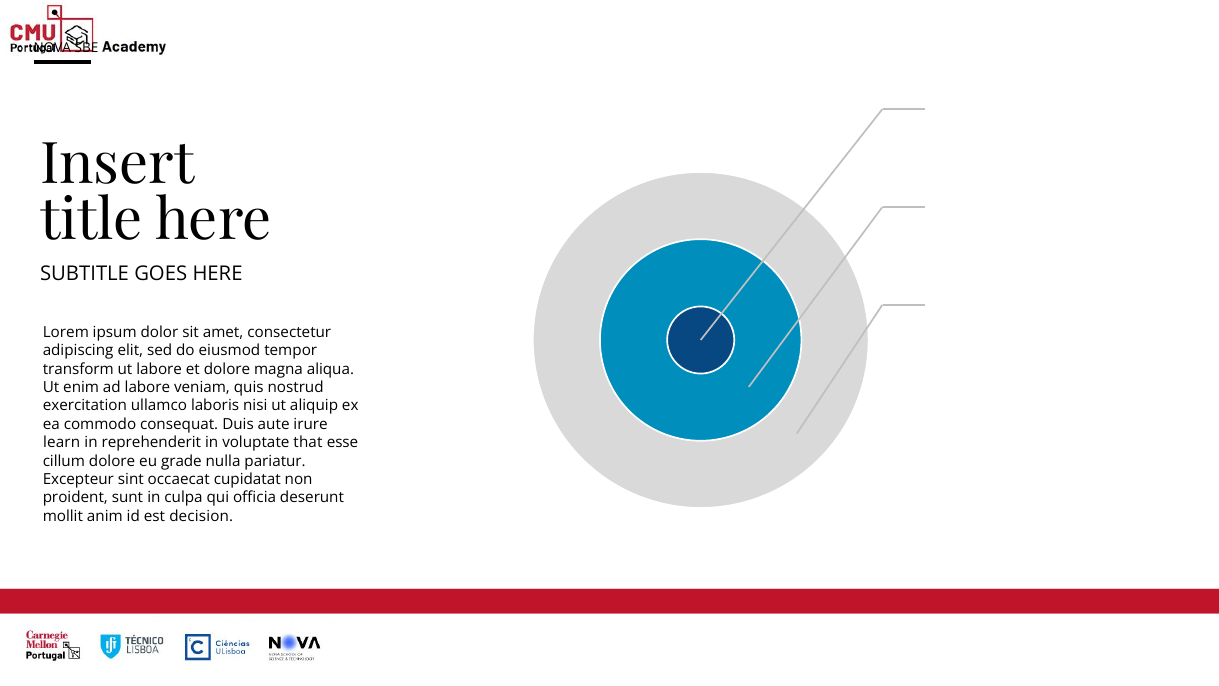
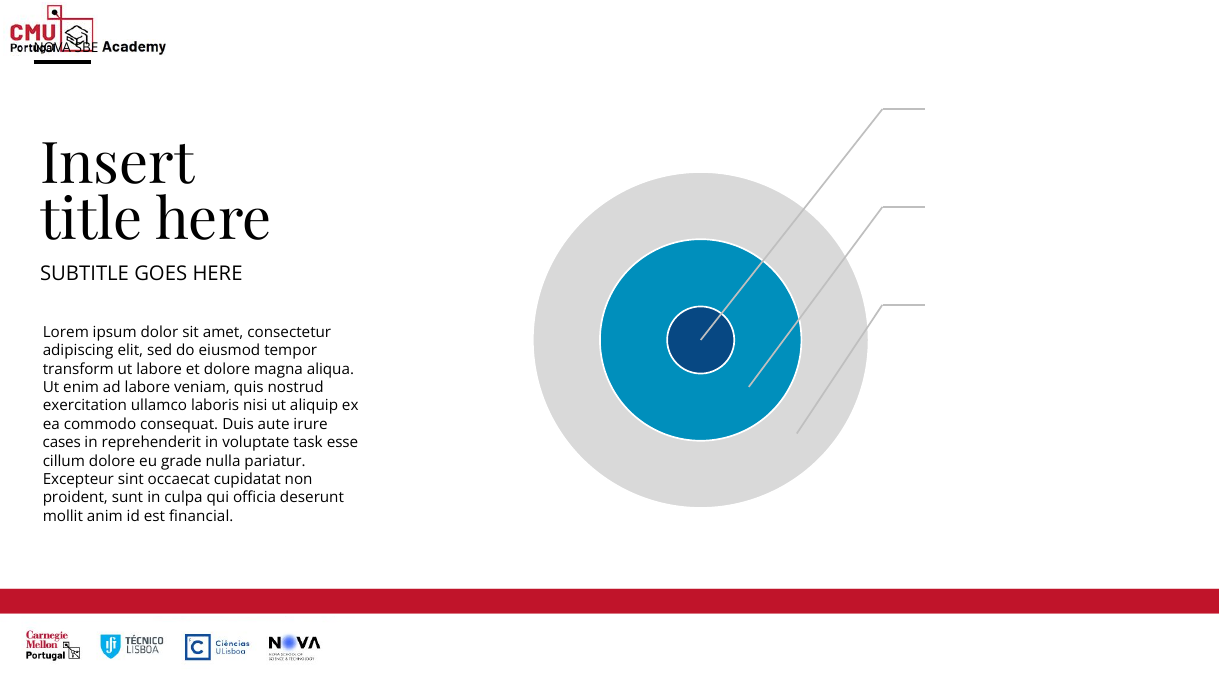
learn: learn -> cases
that: that -> task
decision: decision -> financial
